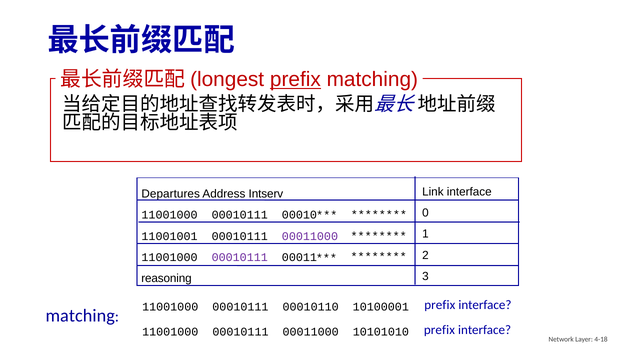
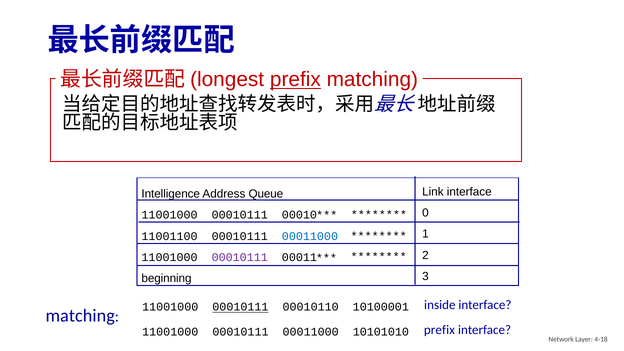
Departures: Departures -> Intelligence
Intserv: Intserv -> Queue
11001001: 11001001 -> 11001100
00011000 at (310, 236) colour: purple -> blue
reasoning: reasoning -> beginning
prefix at (440, 305): prefix -> inside
00010111 at (240, 307) underline: none -> present
